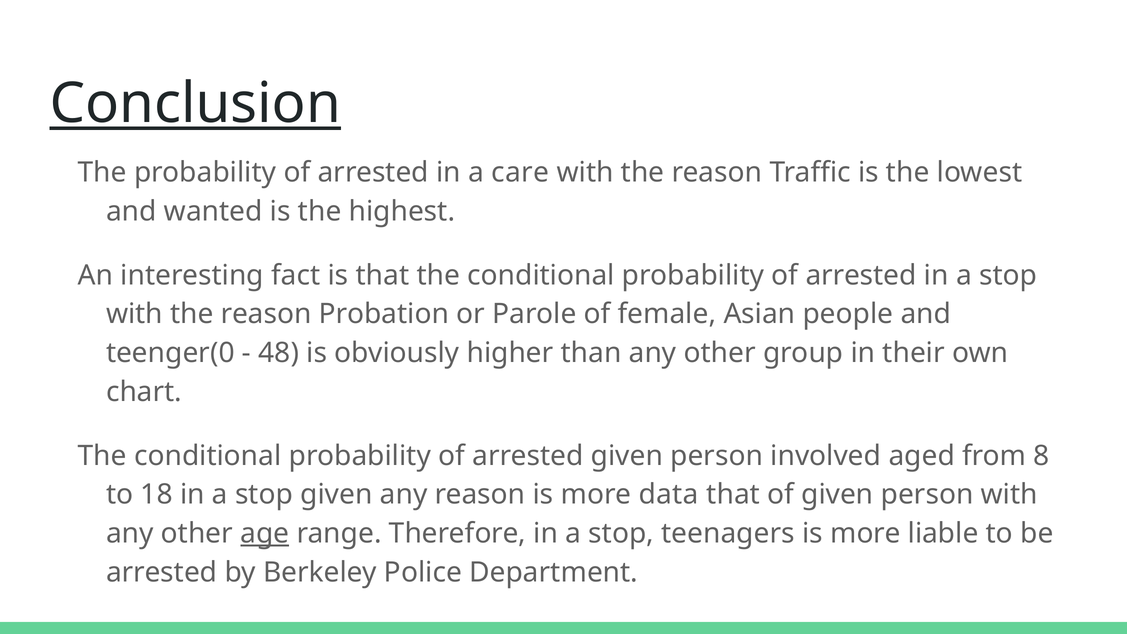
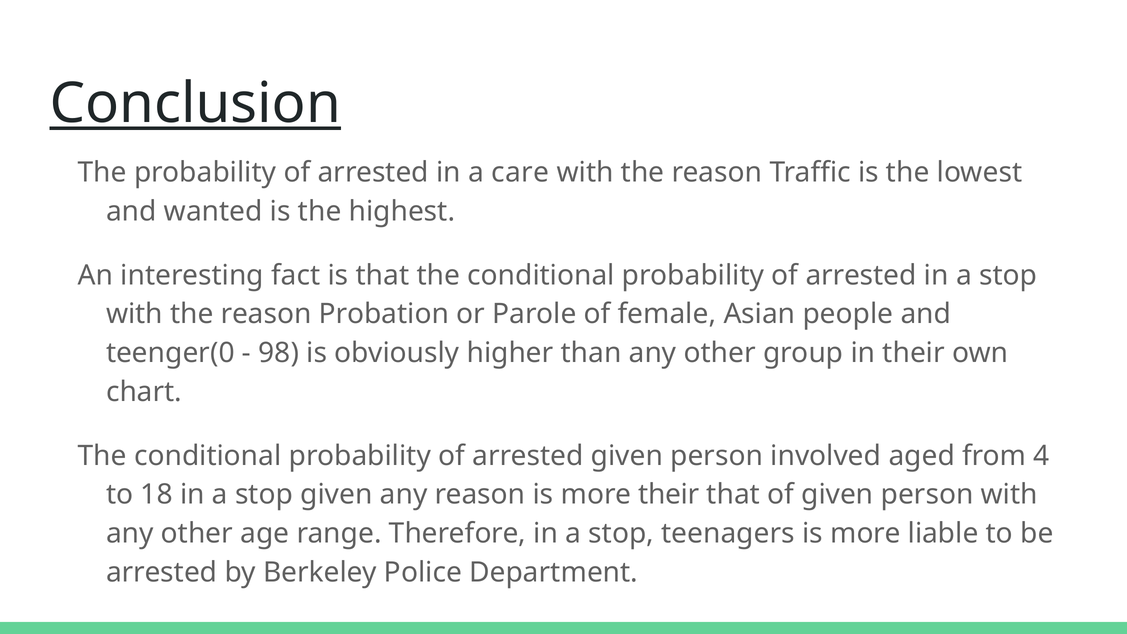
48: 48 -> 98
8: 8 -> 4
more data: data -> their
age underline: present -> none
